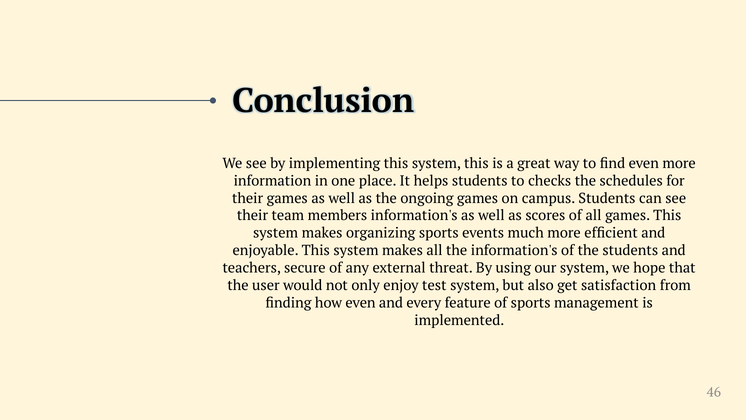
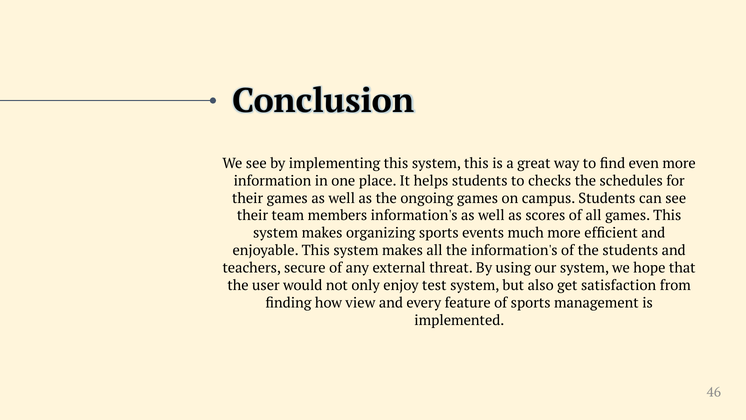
how even: even -> view
